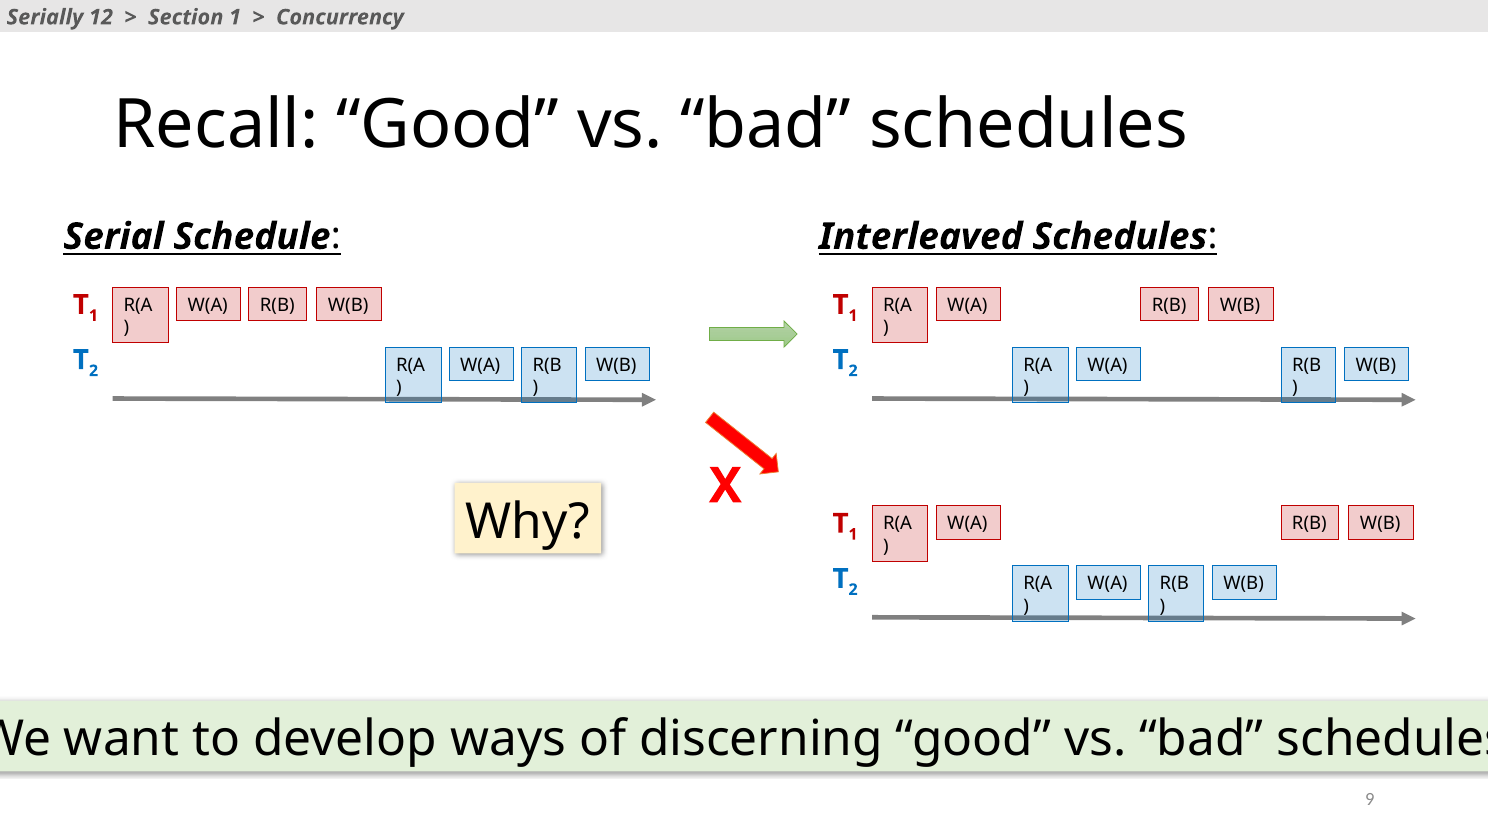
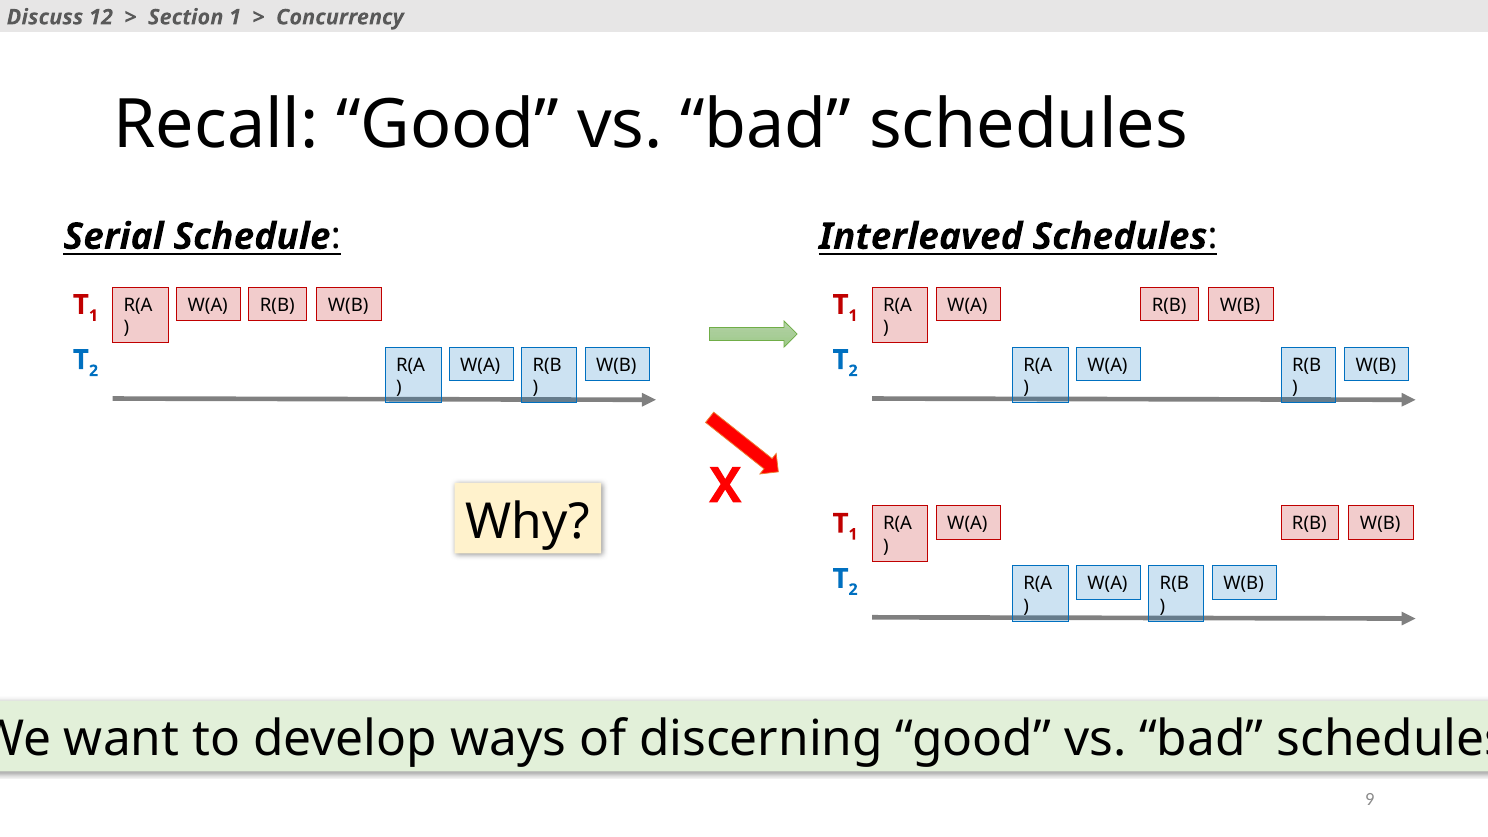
Serially: Serially -> Discuss
